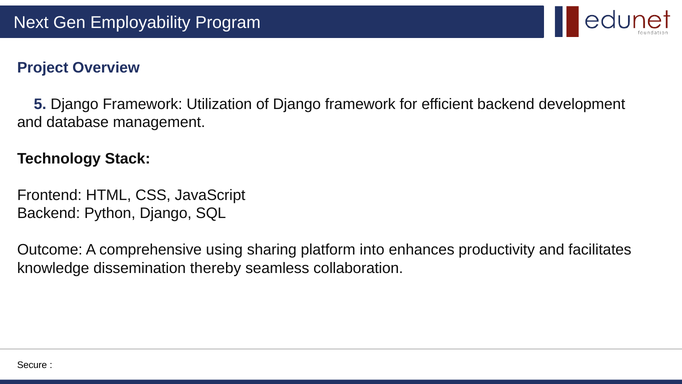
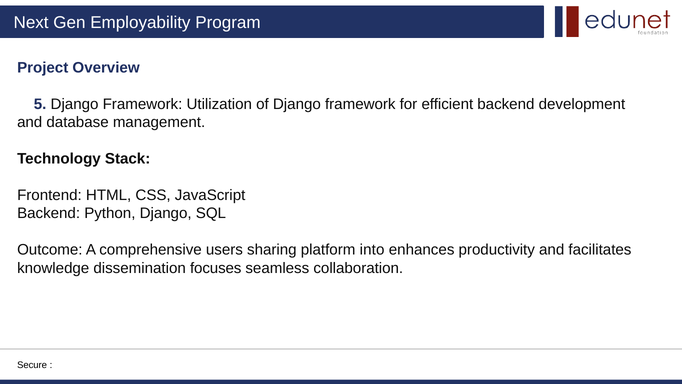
using: using -> users
thereby: thereby -> focuses
